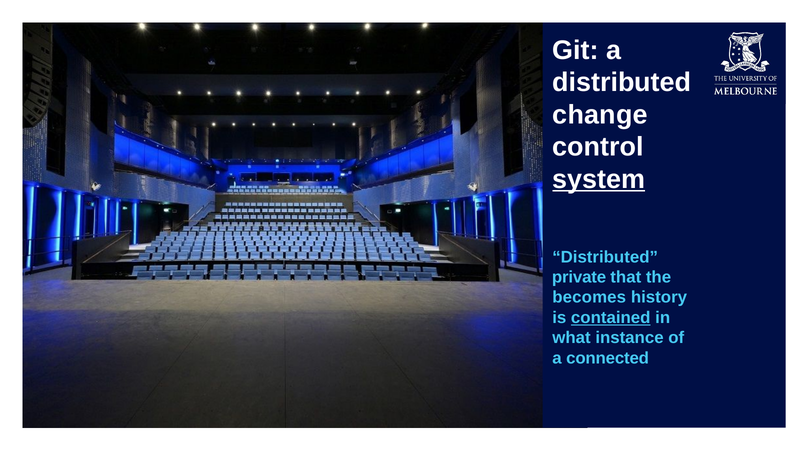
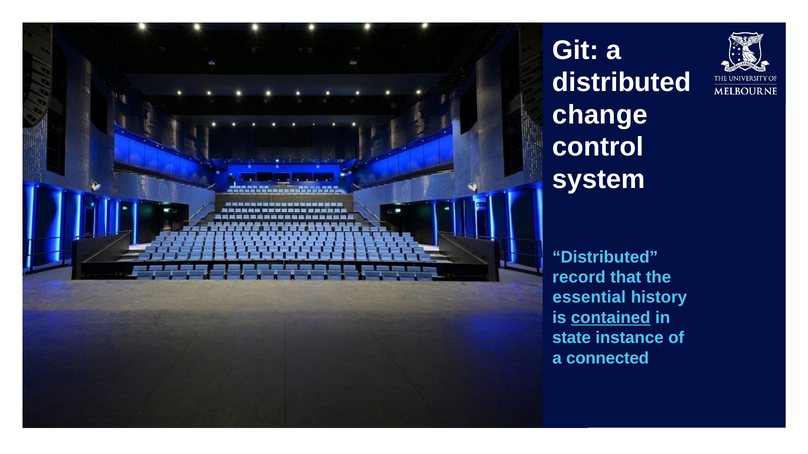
system underline: present -> none
private: private -> record
becomes: becomes -> essential
what: what -> state
